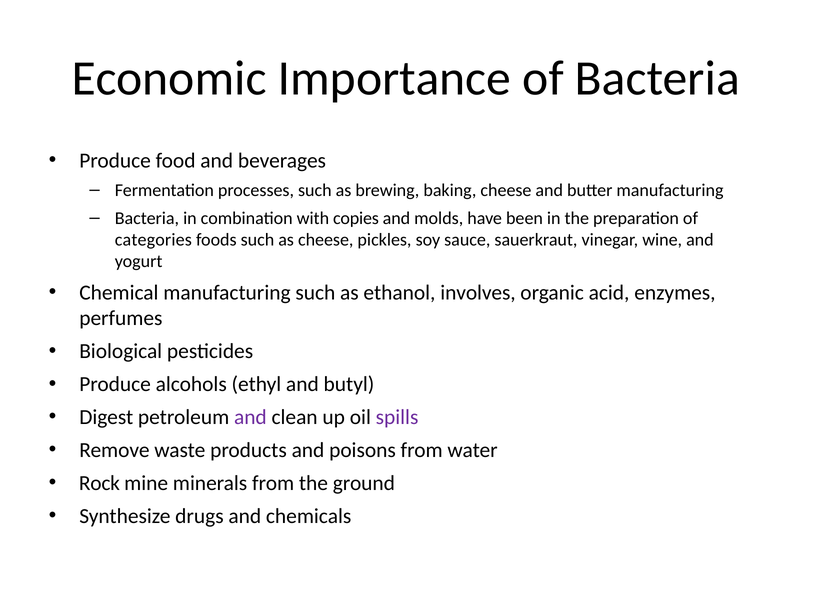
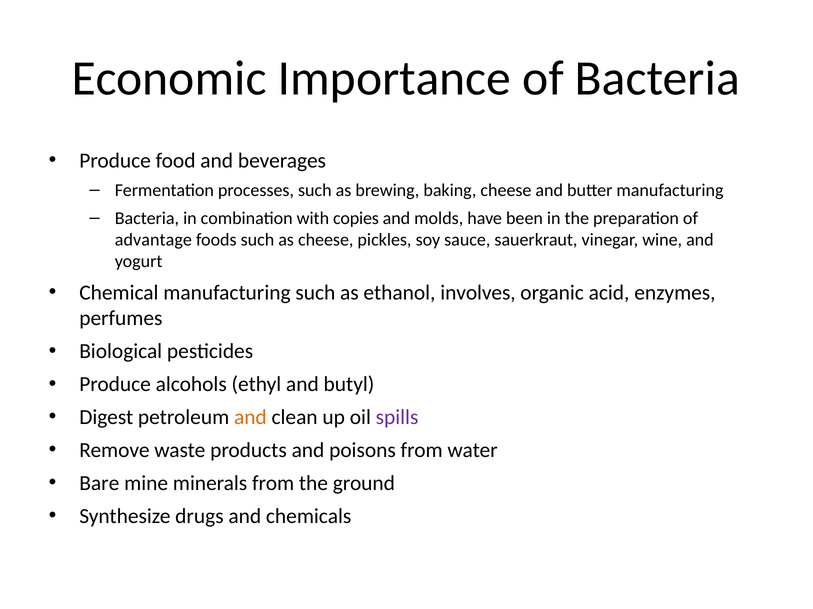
categories: categories -> advantage
and at (250, 418) colour: purple -> orange
Rock: Rock -> Bare
